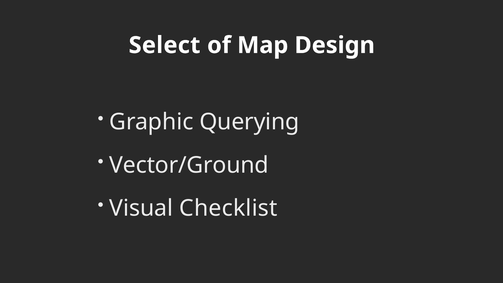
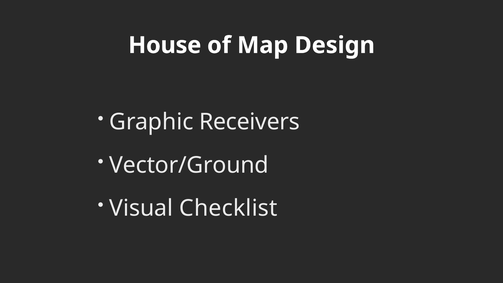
Select: Select -> House
Querying: Querying -> Receivers
